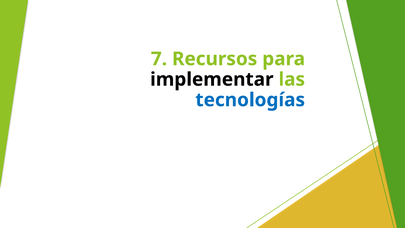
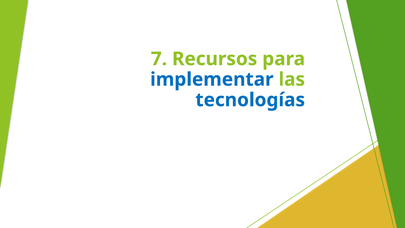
implementar colour: black -> blue
